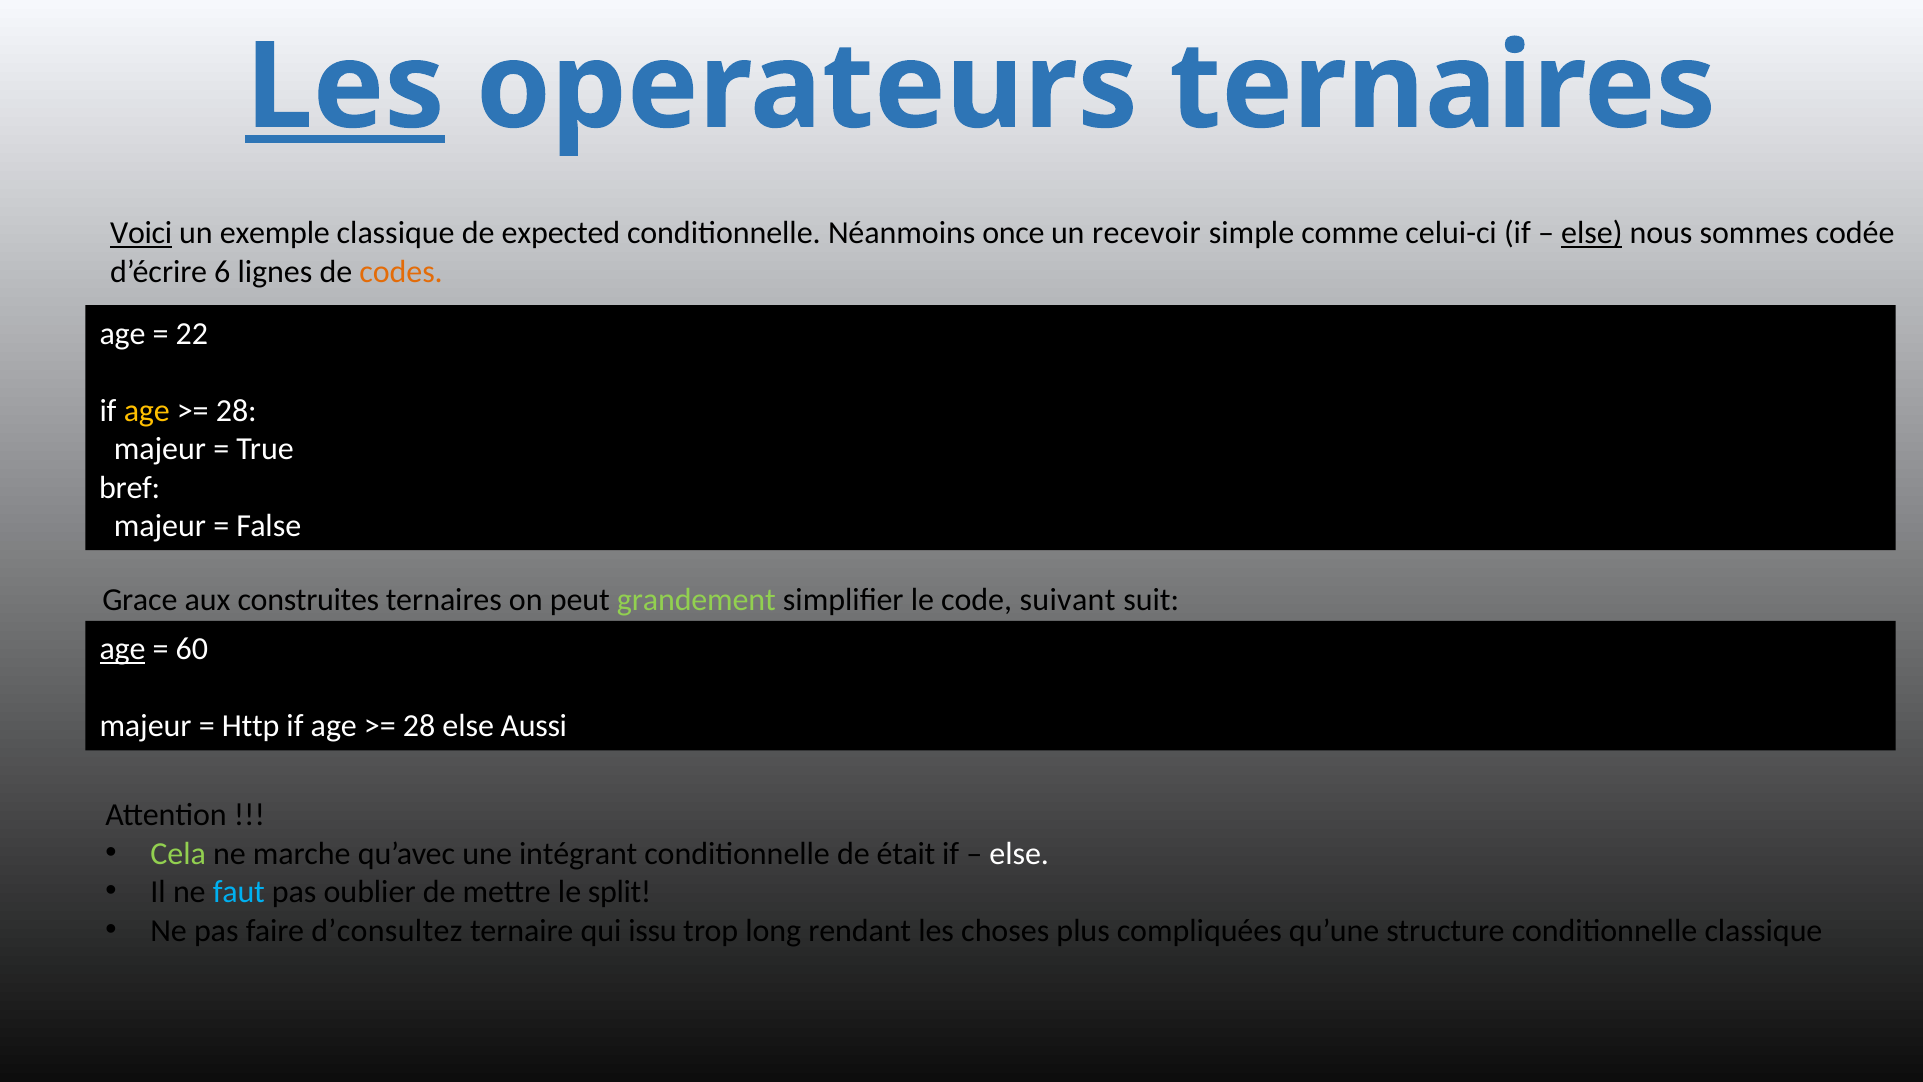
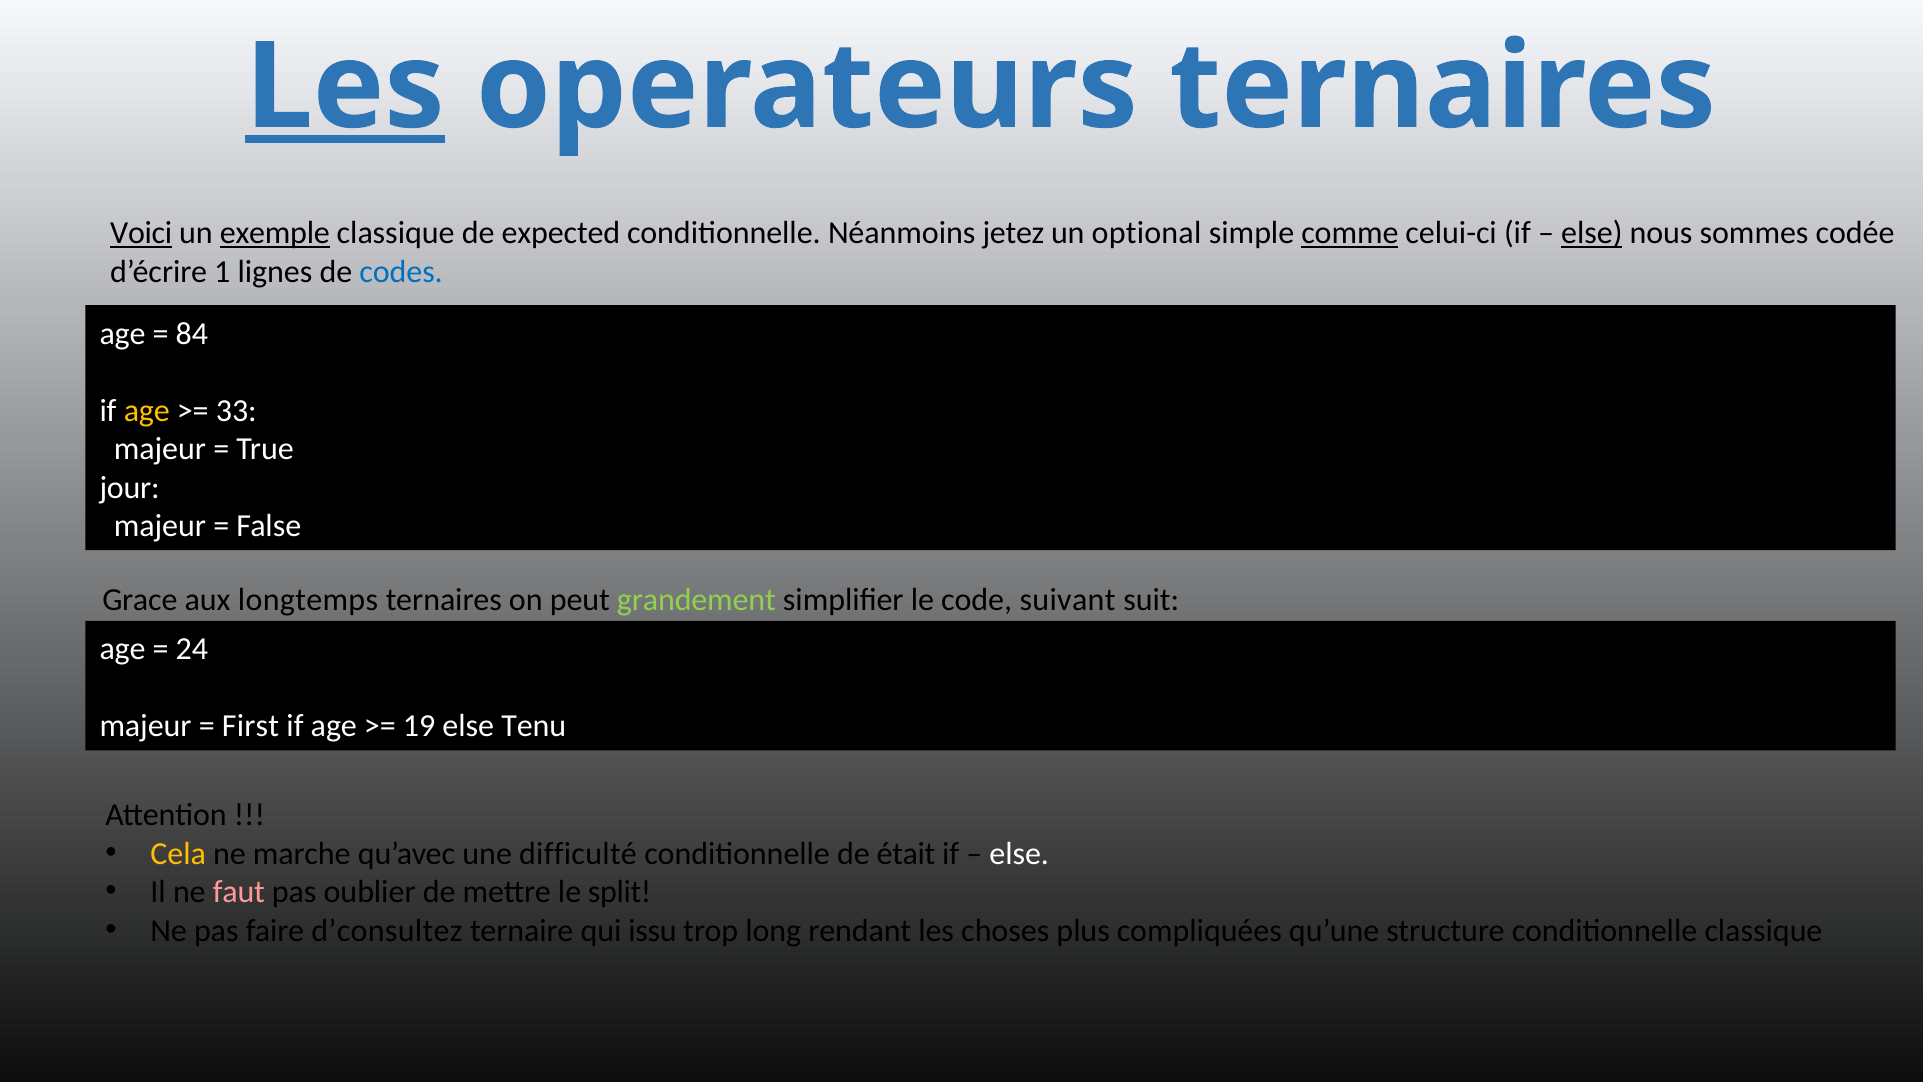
exemple underline: none -> present
once: once -> jetez
recevoir: recevoir -> optional
comme underline: none -> present
6: 6 -> 1
codes colour: orange -> blue
22: 22 -> 84
28 at (236, 411): 28 -> 33
bref: bref -> jour
construites: construites -> longtemps
age at (123, 649) underline: present -> none
60: 60 -> 24
Http: Http -> First
28 at (419, 726): 28 -> 19
Aussi: Aussi -> Tenu
Cela colour: light green -> yellow
intégrant: intégrant -> difficulté
faut colour: light blue -> pink
